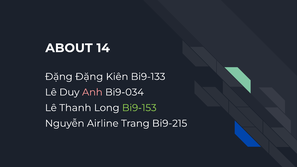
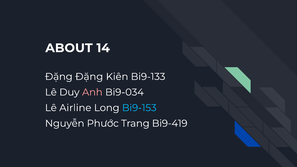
Thanh: Thanh -> Airline
Bi9-153 colour: light green -> light blue
Airline: Airline -> Phước
Bi9-215: Bi9-215 -> Bi9-419
